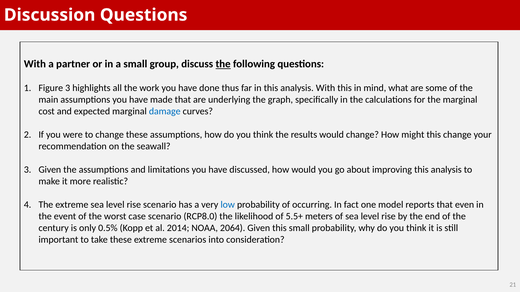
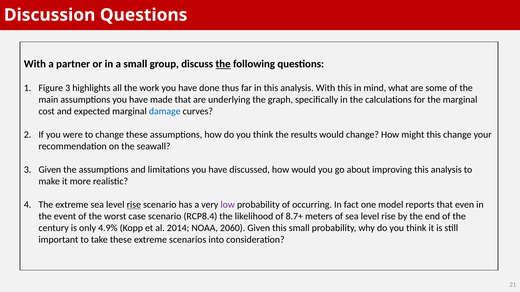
rise at (134, 205) underline: none -> present
low colour: blue -> purple
RCP8.0: RCP8.0 -> RCP8.4
5.5+: 5.5+ -> 8.7+
0.5%: 0.5% -> 4.9%
2064: 2064 -> 2060
